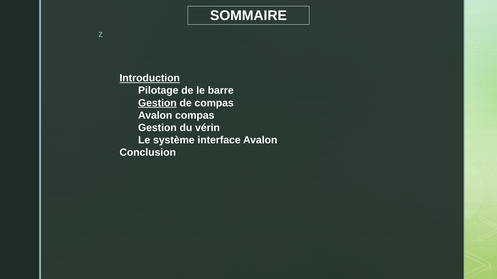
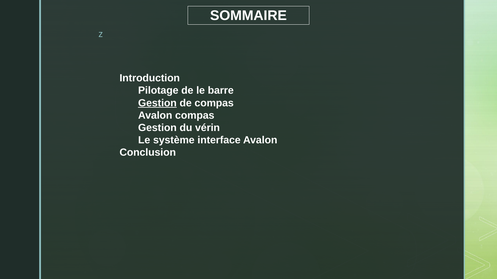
Introduction underline: present -> none
